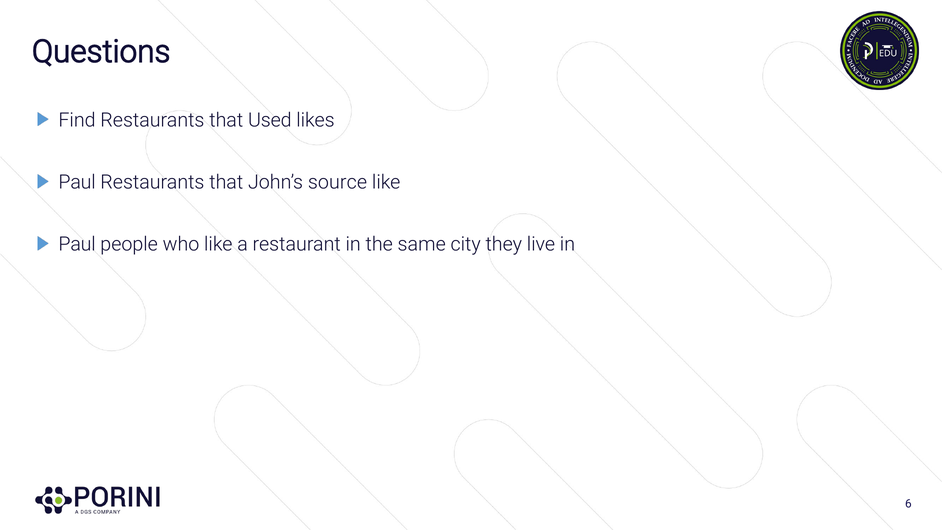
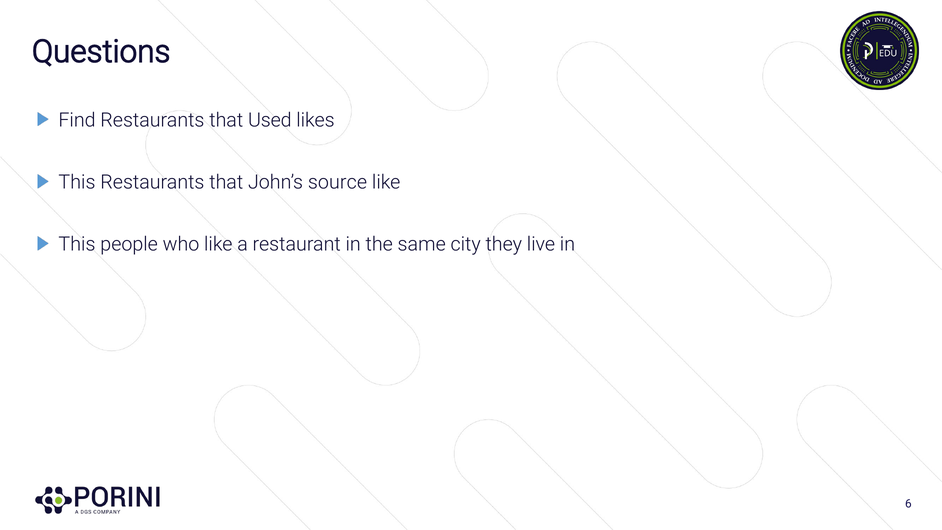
Paul at (77, 182): Paul -> This
Paul at (77, 244): Paul -> This
